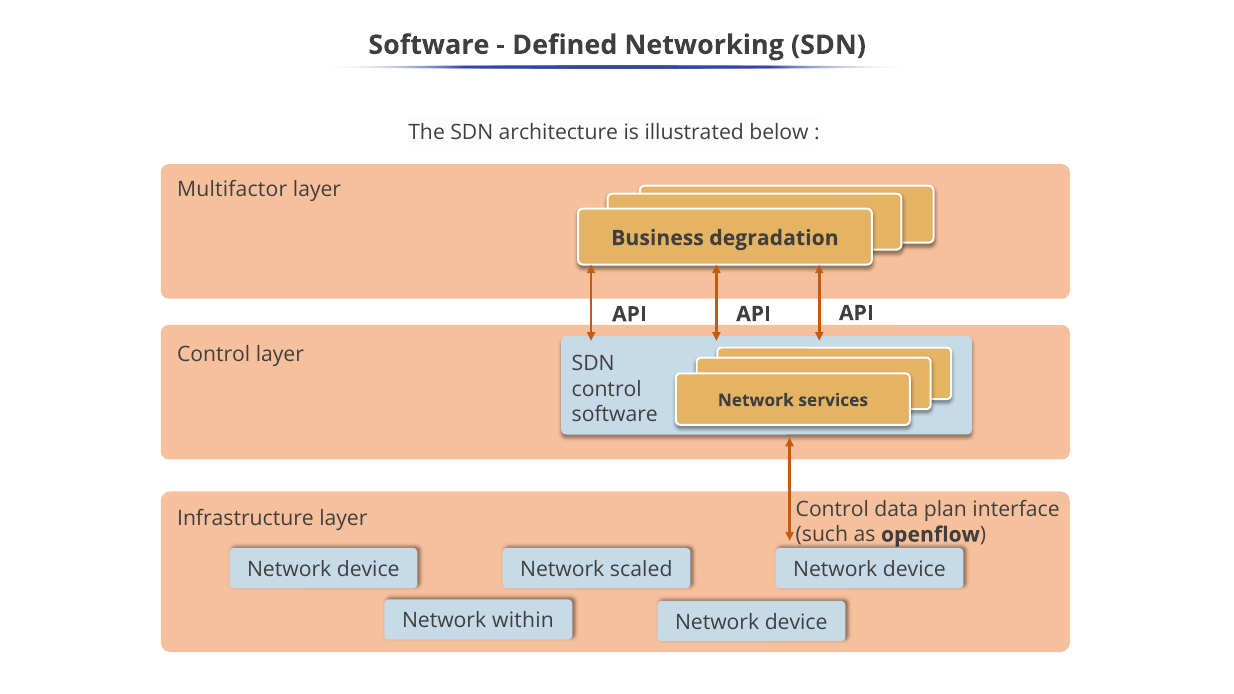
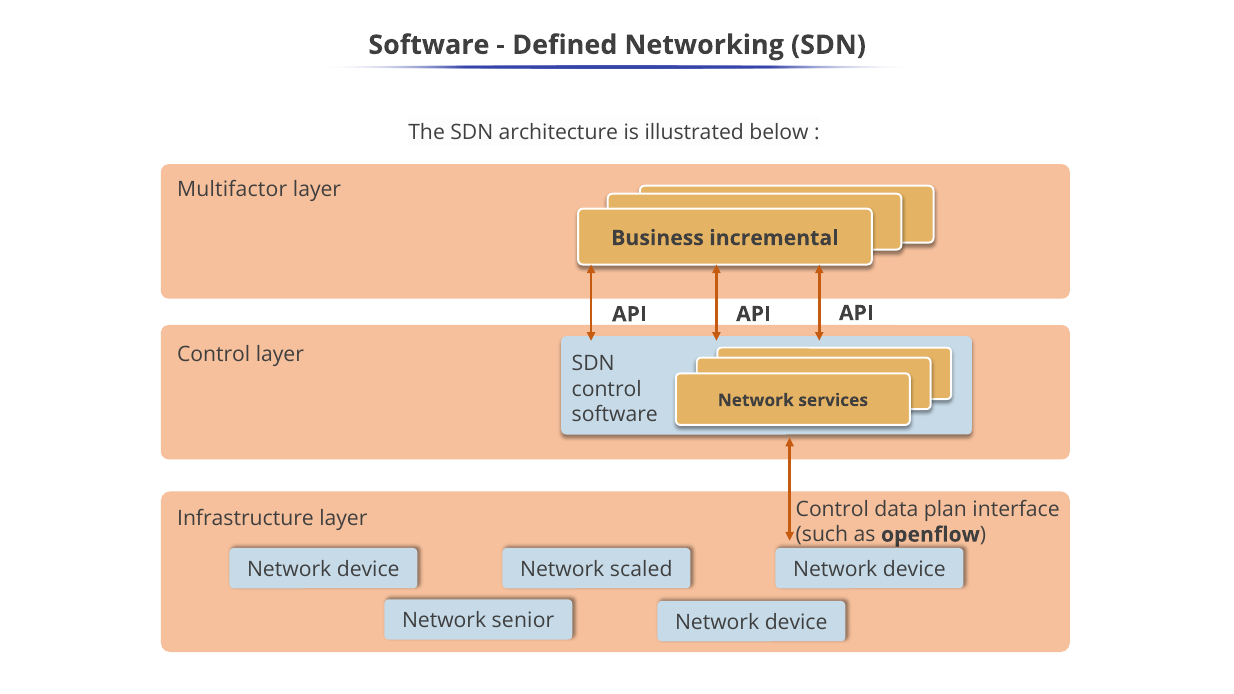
degradation: degradation -> incremental
within: within -> senior
